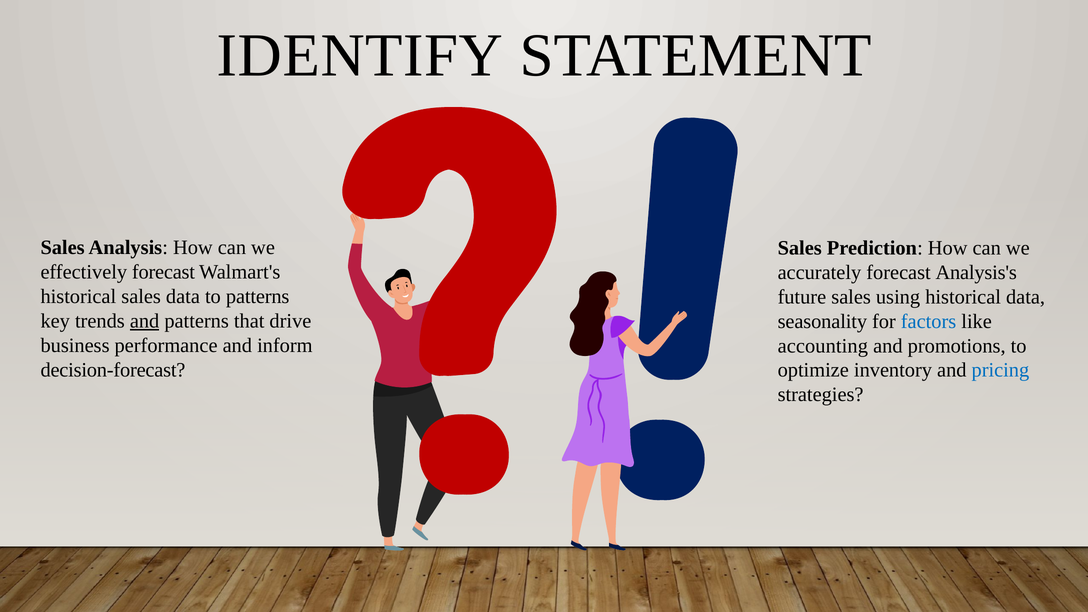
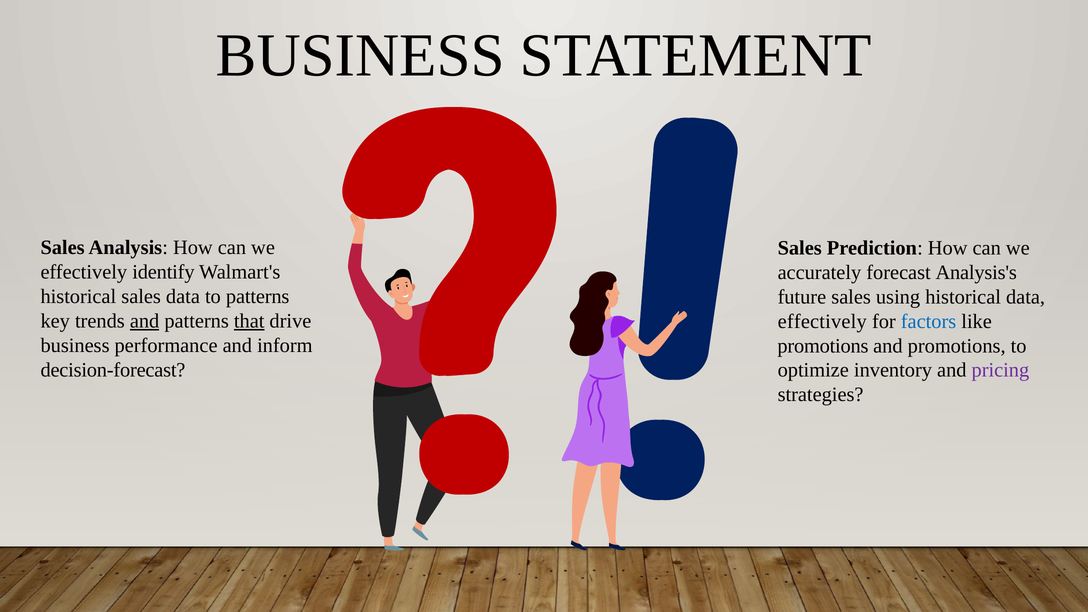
IDENTIFY at (360, 55): IDENTIFY -> BUSINESS
effectively forecast: forecast -> identify
that underline: none -> present
seasonality at (822, 321): seasonality -> effectively
accounting at (823, 346): accounting -> promotions
pricing colour: blue -> purple
